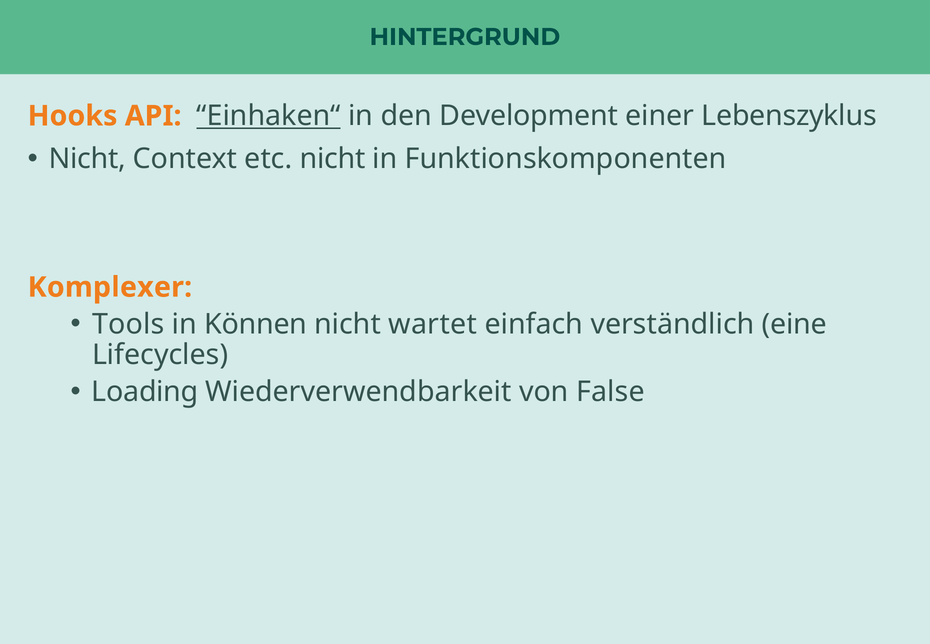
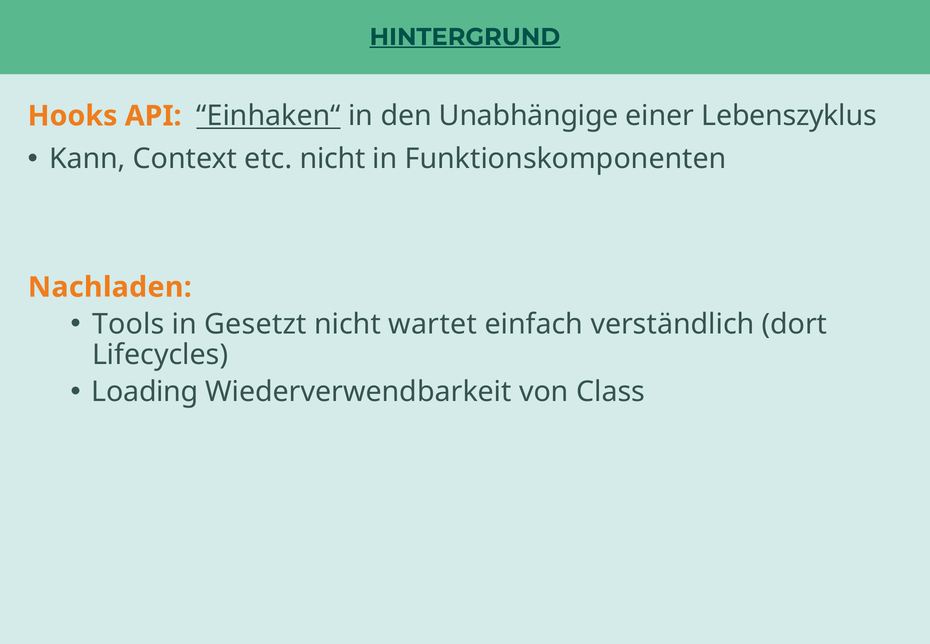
HINTERGRUND underline: none -> present
Development: Development -> Unabhängige
Nicht at (87, 159): Nicht -> Kann
Komplexer: Komplexer -> Nachladen
Können: Können -> Gesetzt
eine: eine -> dort
False: False -> Class
